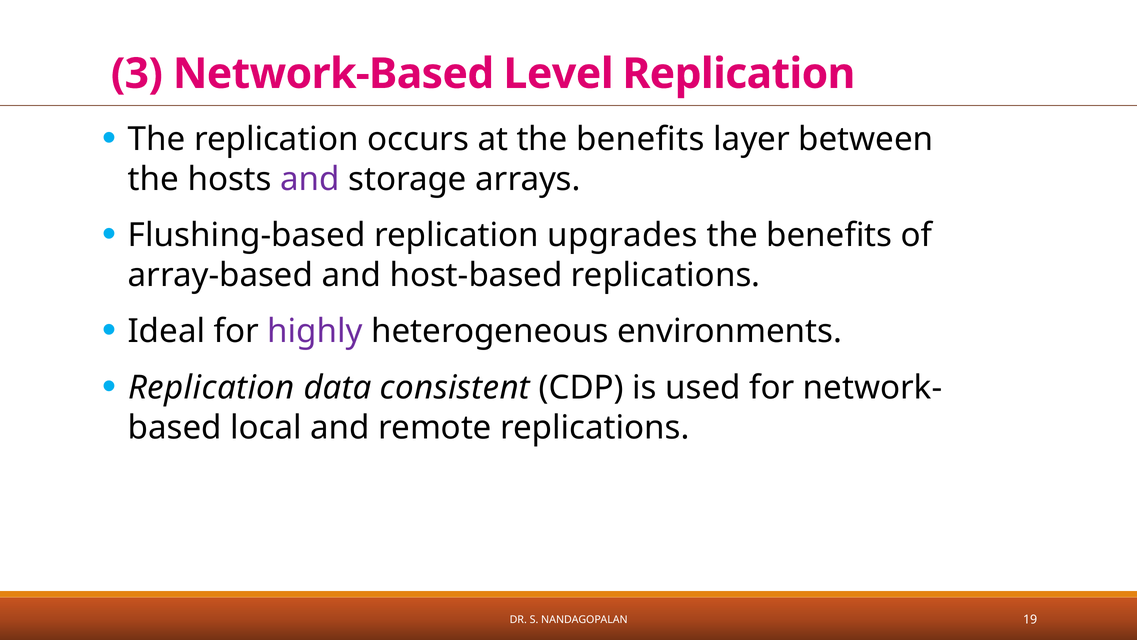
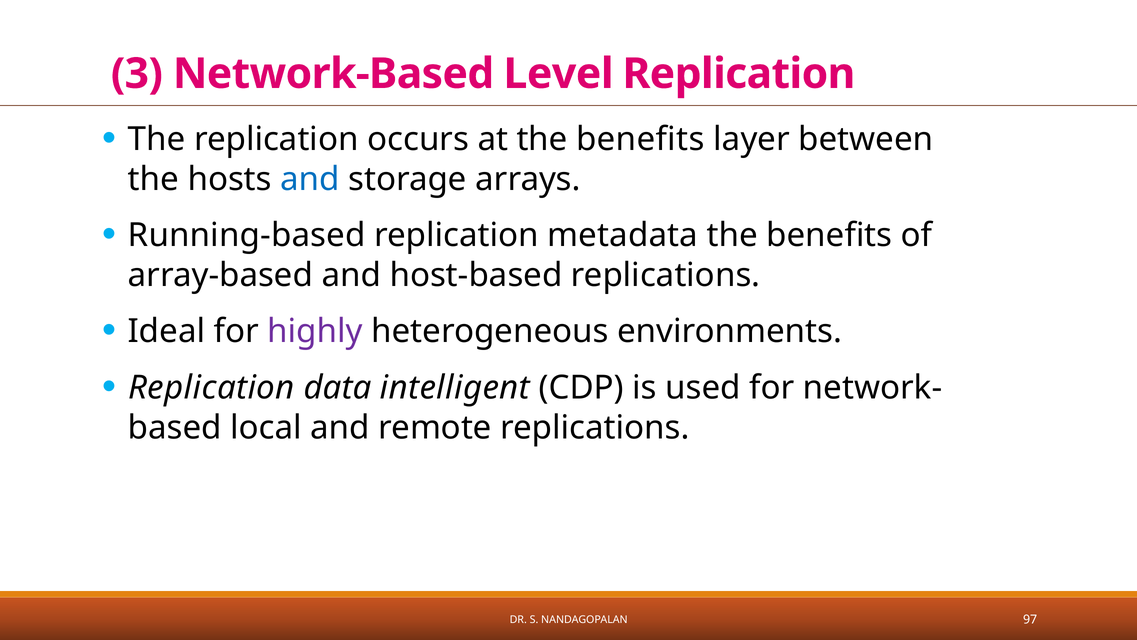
and at (310, 179) colour: purple -> blue
Flushing-based: Flushing-based -> Running-based
upgrades: upgrades -> metadata
consistent: consistent -> intelligent
19: 19 -> 97
